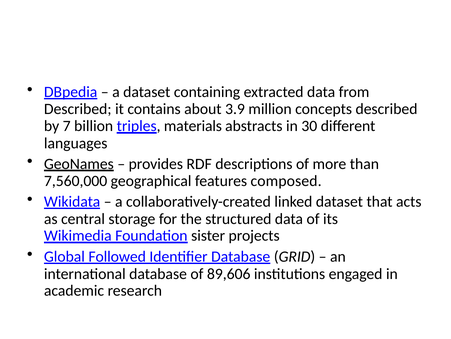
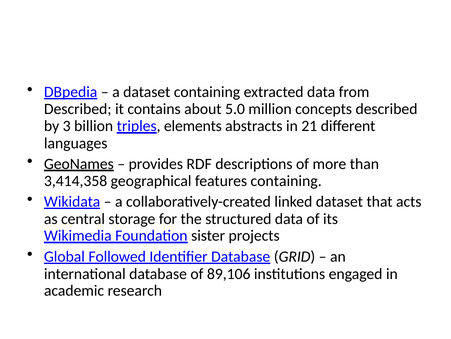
3.9: 3.9 -> 5.0
7: 7 -> 3
materials: materials -> elements
30: 30 -> 21
7,560,000: 7,560,000 -> 3,414,358
features composed: composed -> containing
89,606: 89,606 -> 89,106
